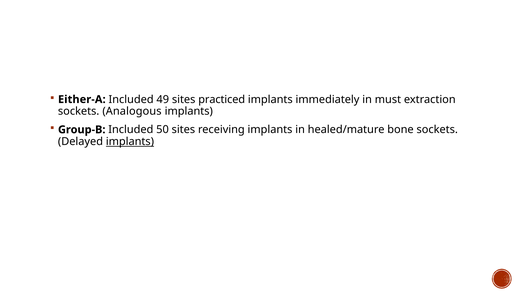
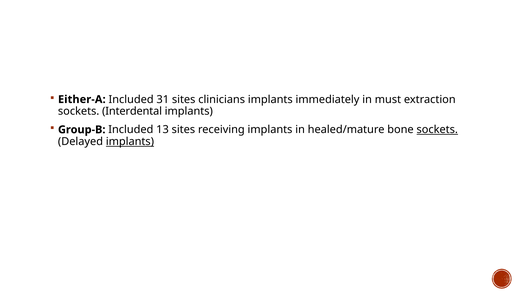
49: 49 -> 31
practiced: practiced -> clinicians
Analogous: Analogous -> Interdental
50: 50 -> 13
sockets at (437, 130) underline: none -> present
